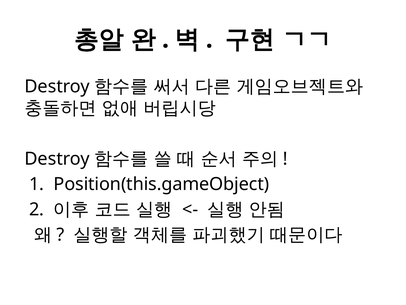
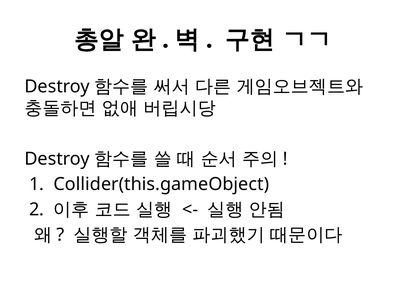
Position(this.gameObject: Position(this.gameObject -> Collider(this.gameObject
